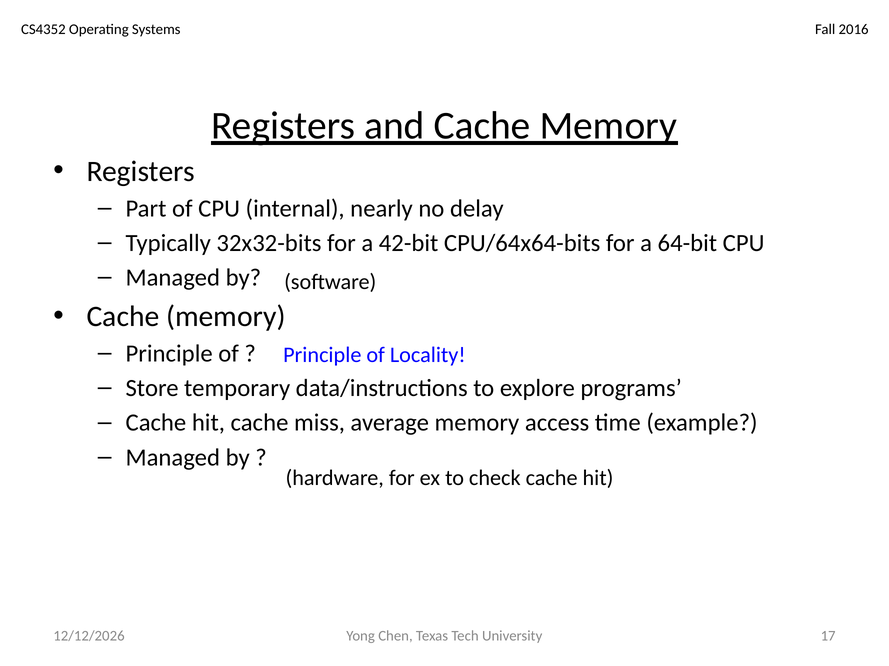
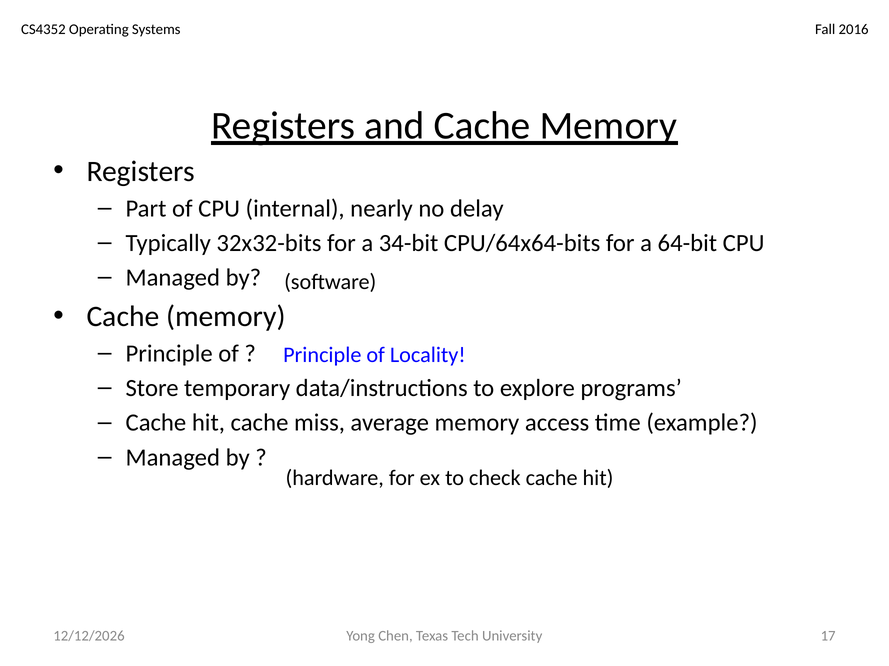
42-bit: 42-bit -> 34-bit
